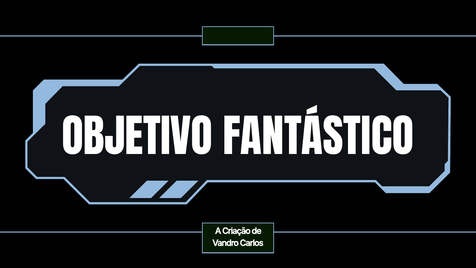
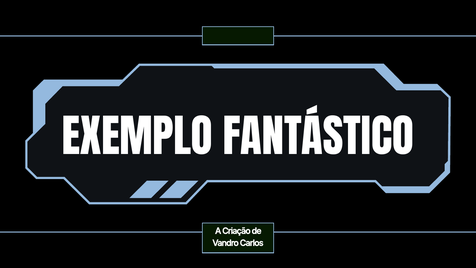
OBJETIVO: OBJETIVO -> EXEMPLO
